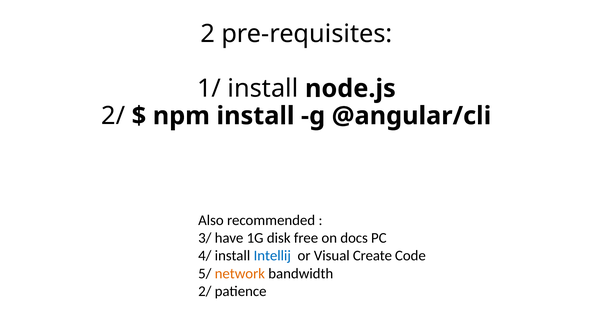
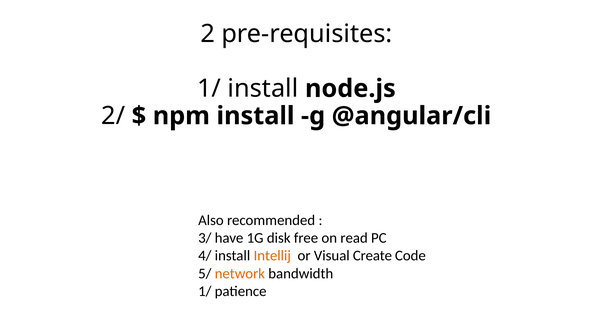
docs: docs -> read
Intellij colour: blue -> orange
2/ at (205, 292): 2/ -> 1/
